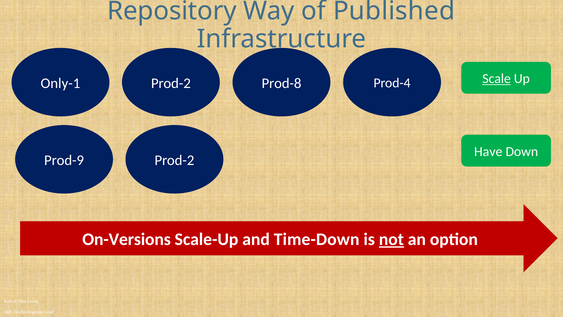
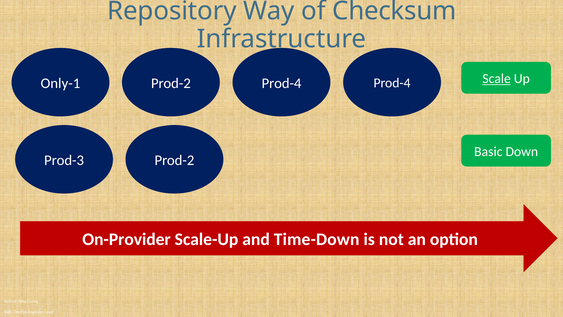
Published: Published -> Checksum
Prod-2 Prod-8: Prod-8 -> Prod-4
Have: Have -> Basic
Prod-9: Prod-9 -> Prod-3
On-Versions: On-Versions -> On-Provider
not underline: present -> none
